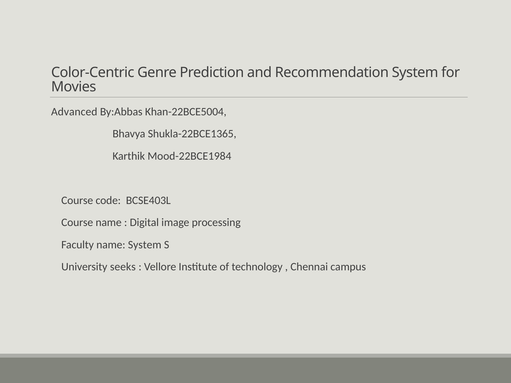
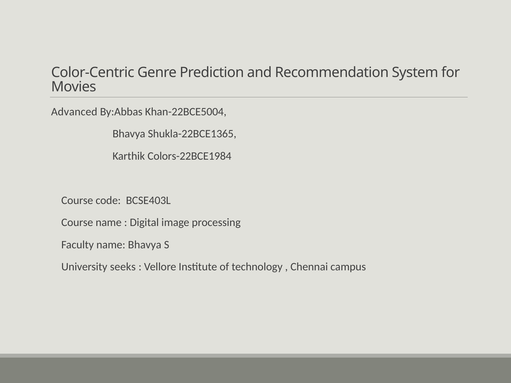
Mood-22BCE1984: Mood-22BCE1984 -> Colors-22BCE1984
name System: System -> Bhavya
